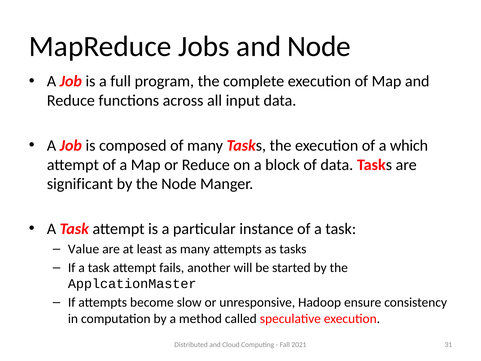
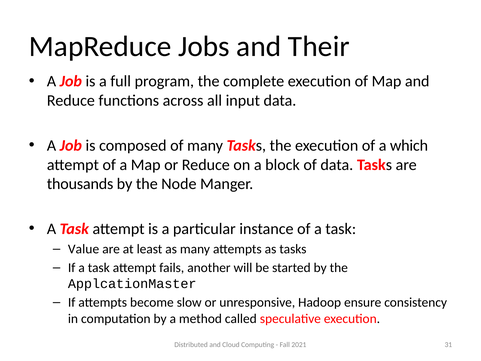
and Node: Node -> Their
significant: significant -> thousands
